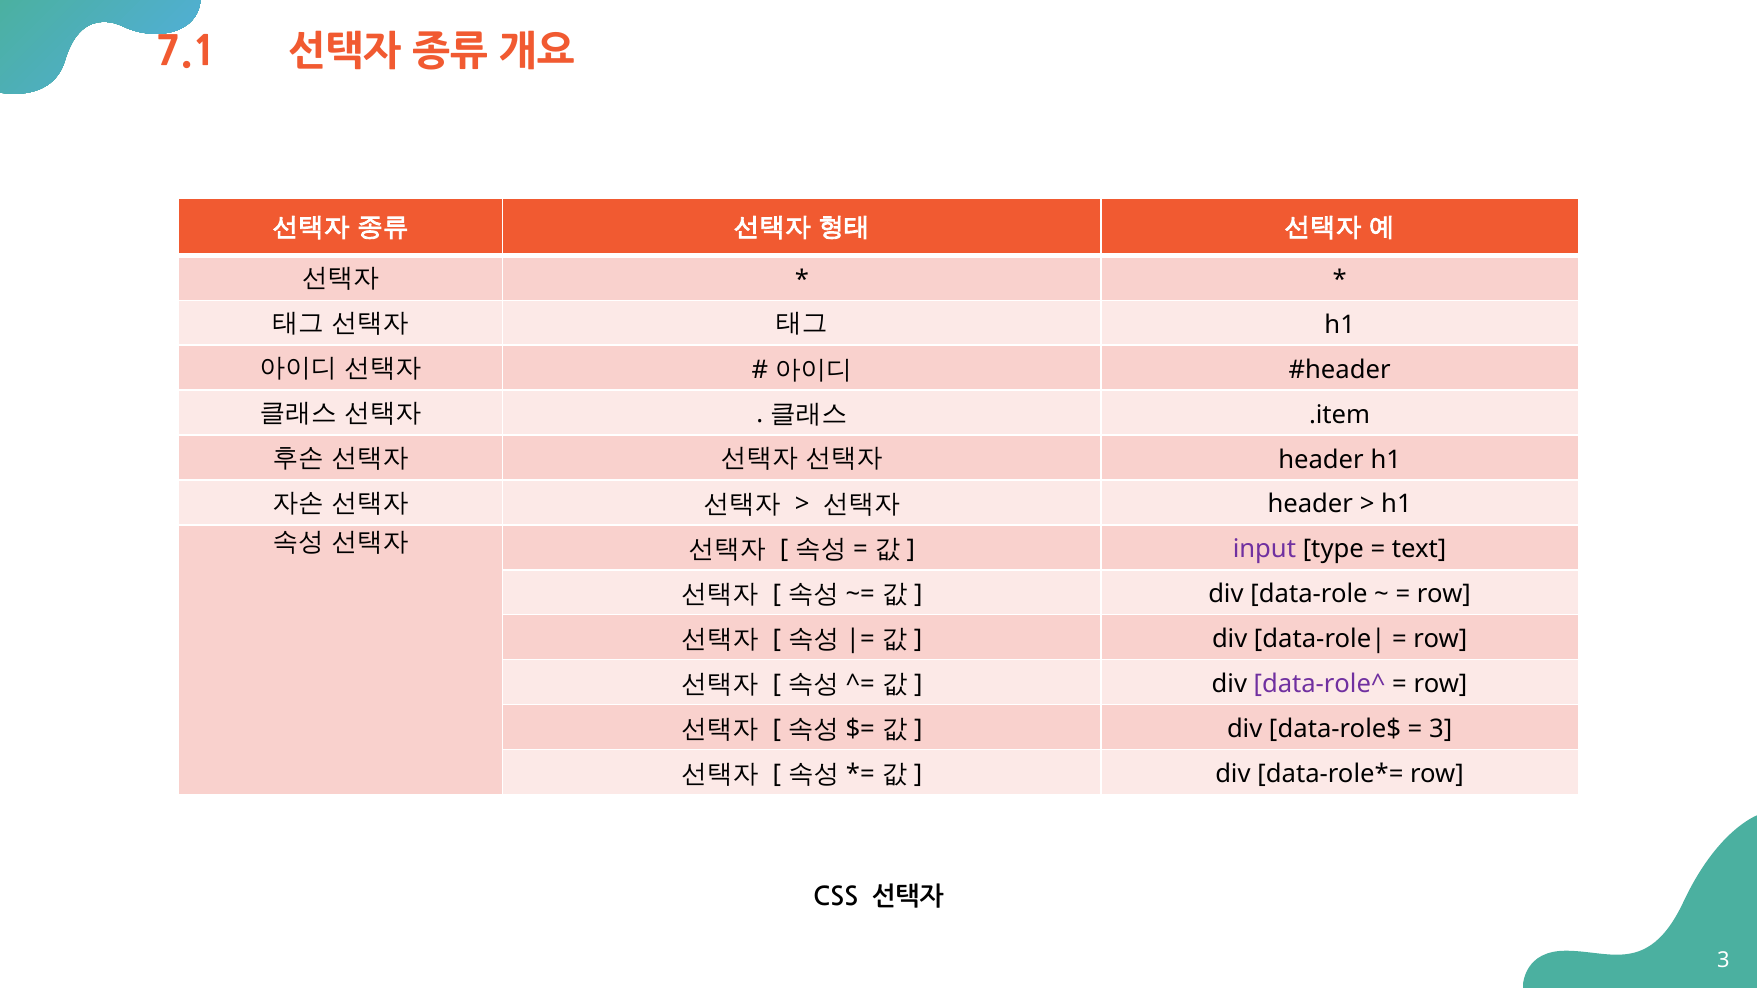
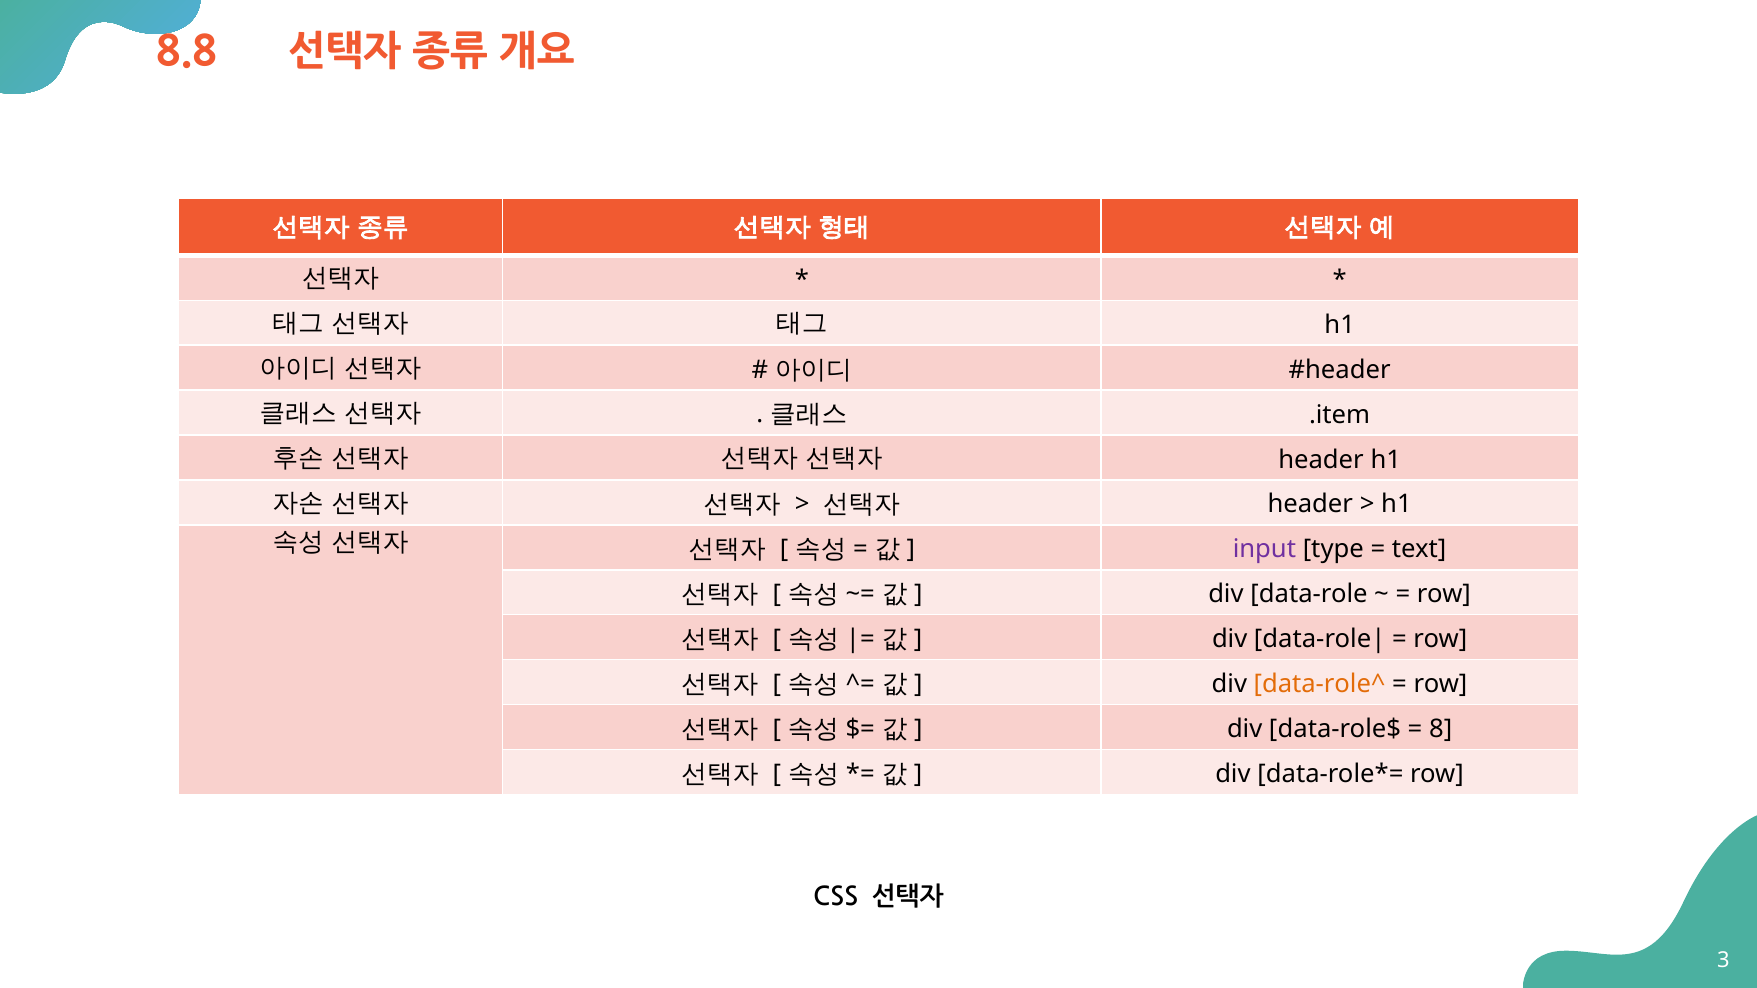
7.1: 7.1 -> 8.8
data-role^ colour: purple -> orange
3 at (1441, 729): 3 -> 8
